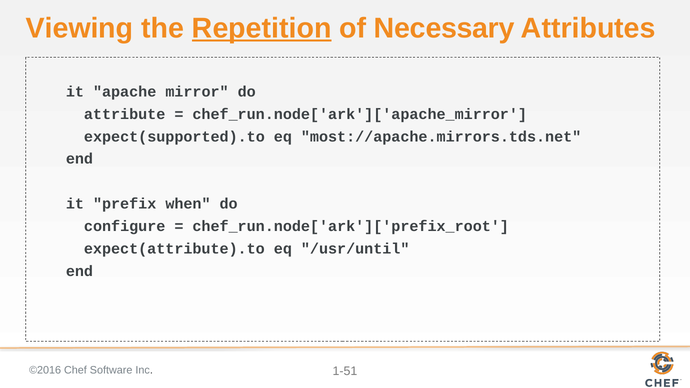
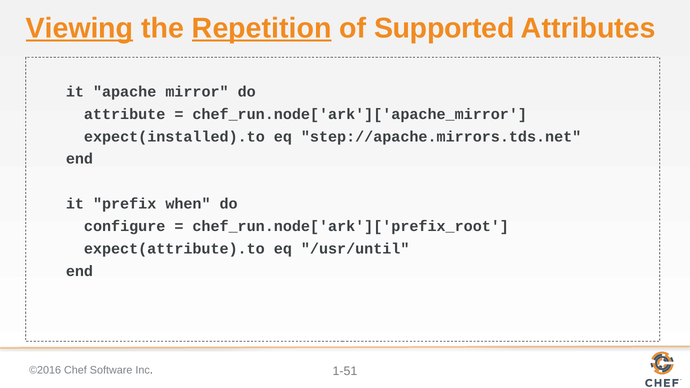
Viewing underline: none -> present
Necessary: Necessary -> Supported
expect(supported).to: expect(supported).to -> expect(installed).to
most://apache.mirrors.tds.net: most://apache.mirrors.tds.net -> step://apache.mirrors.tds.net
